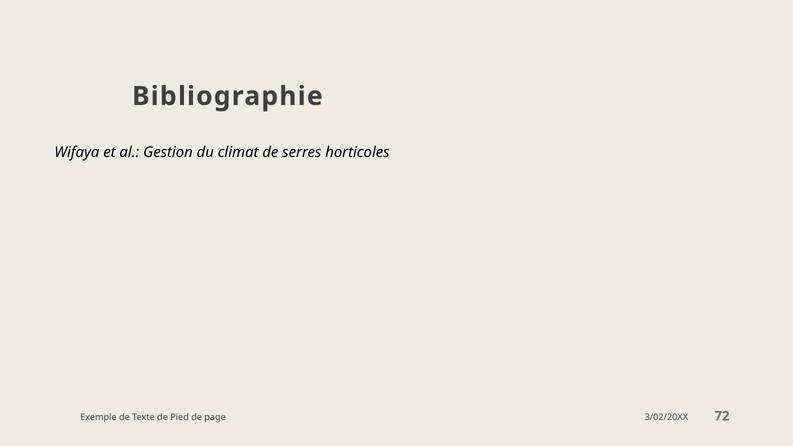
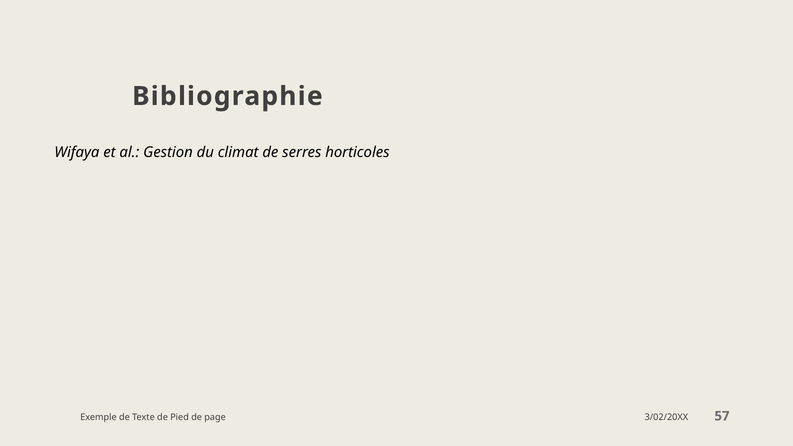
72: 72 -> 57
